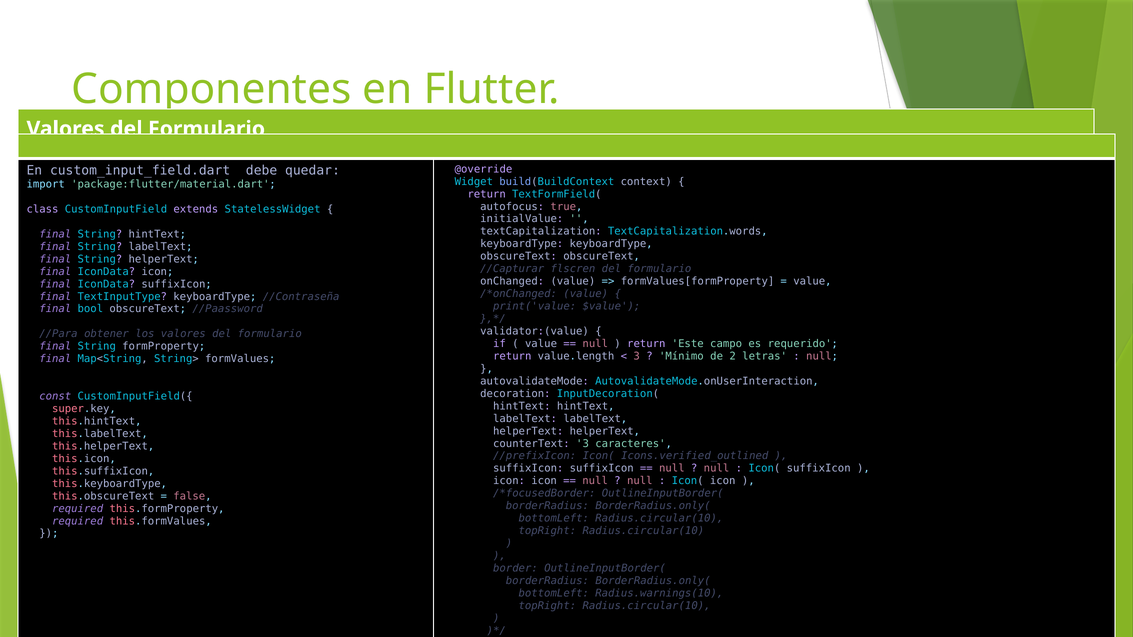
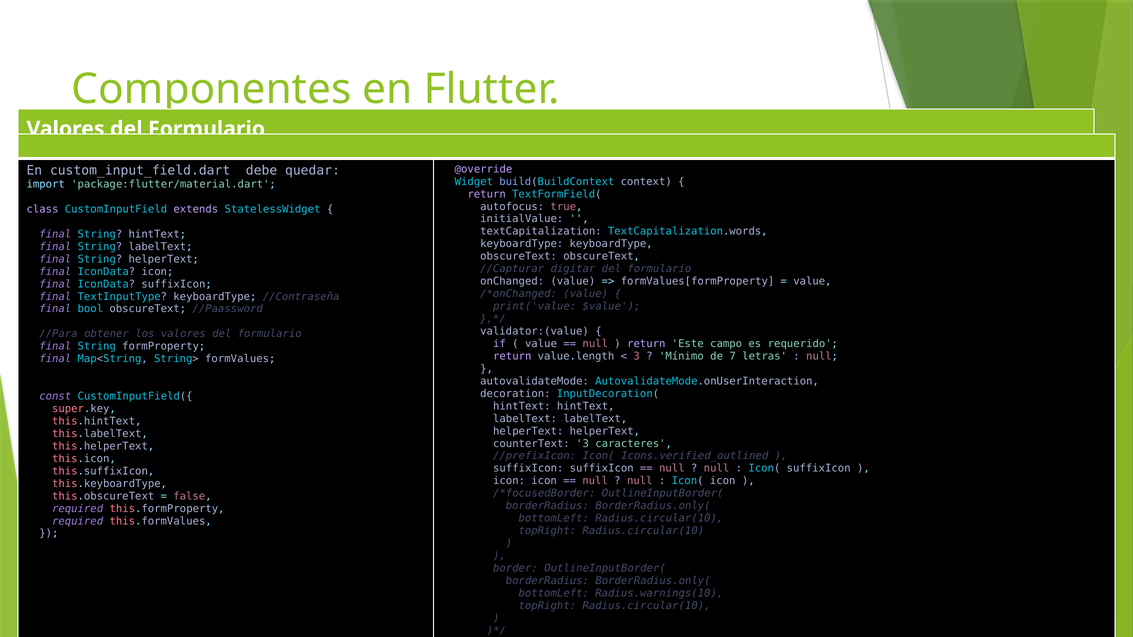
flscren: flscren -> digitar
2: 2 -> 7
